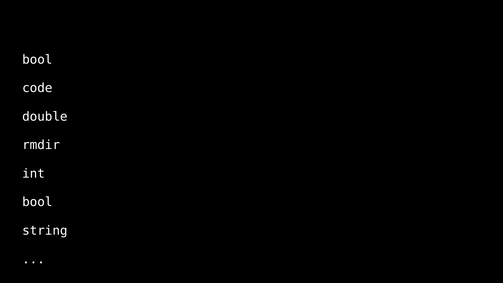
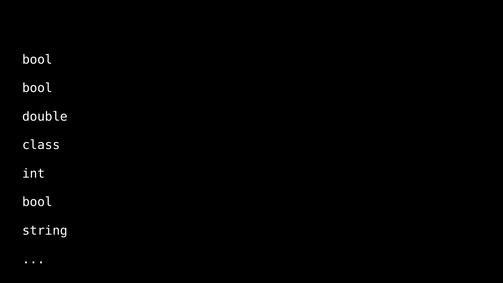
code at (37, 88): code -> bool
rmdir: rmdir -> class
